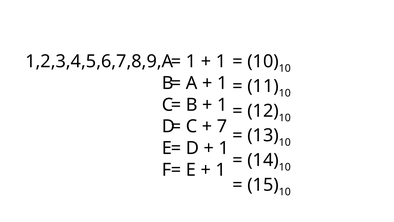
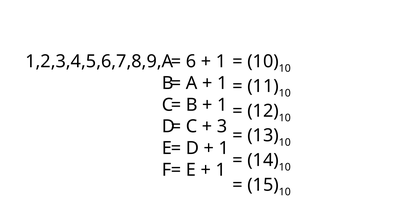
1 at (191, 61): 1 -> 6
7: 7 -> 3
